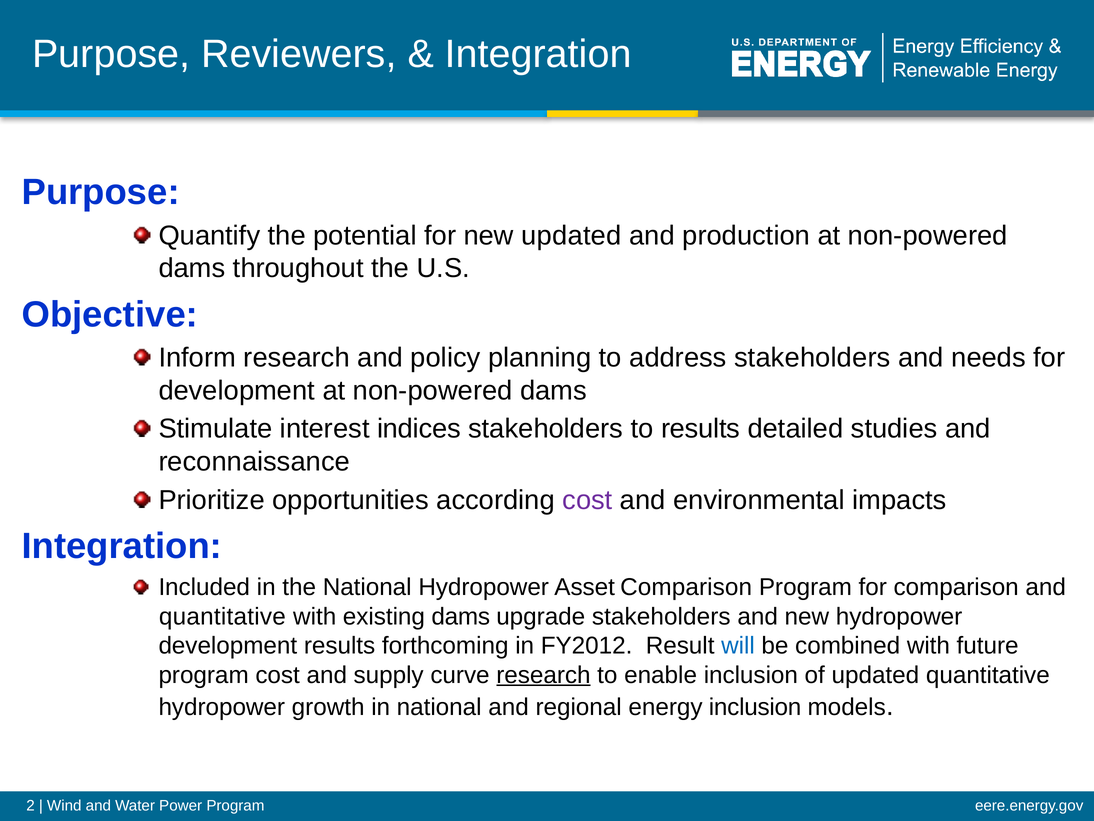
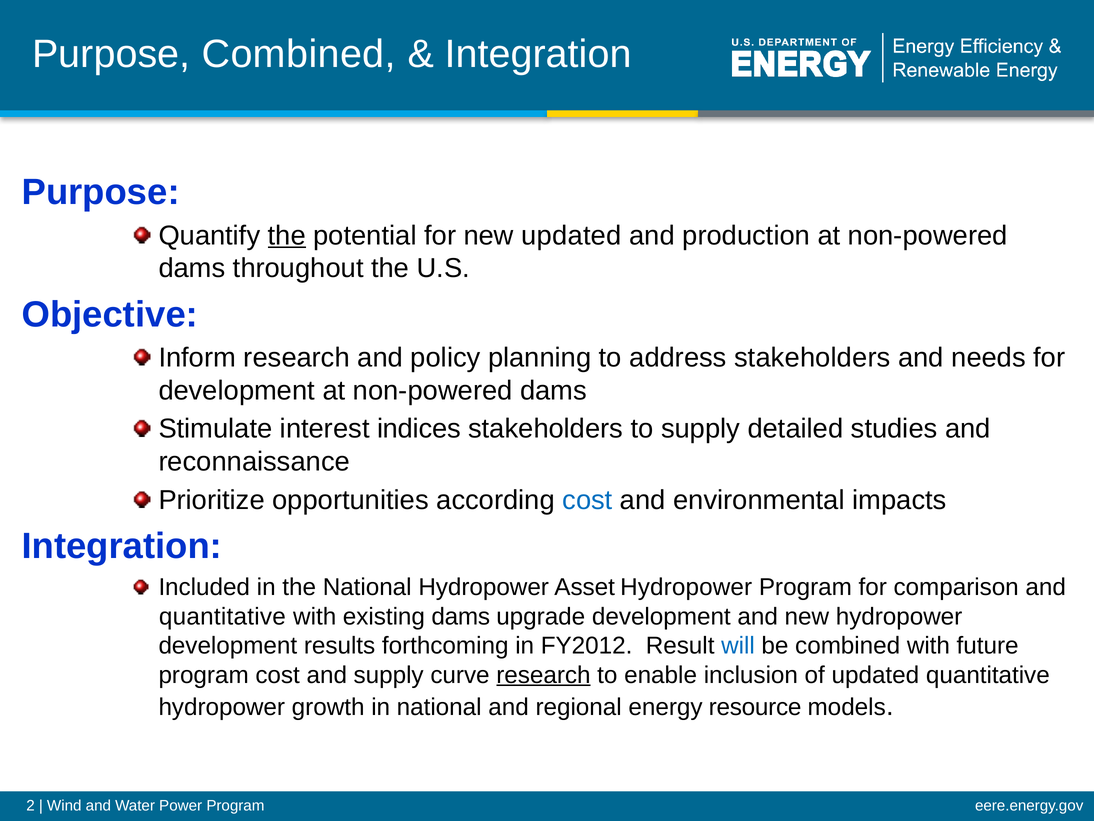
Purpose Reviewers: Reviewers -> Combined
the at (287, 235) underline: none -> present
to results: results -> supply
cost at (587, 500) colour: purple -> blue
Asset Comparison: Comparison -> Hydropower
upgrade stakeholders: stakeholders -> development
energy inclusion: inclusion -> resource
